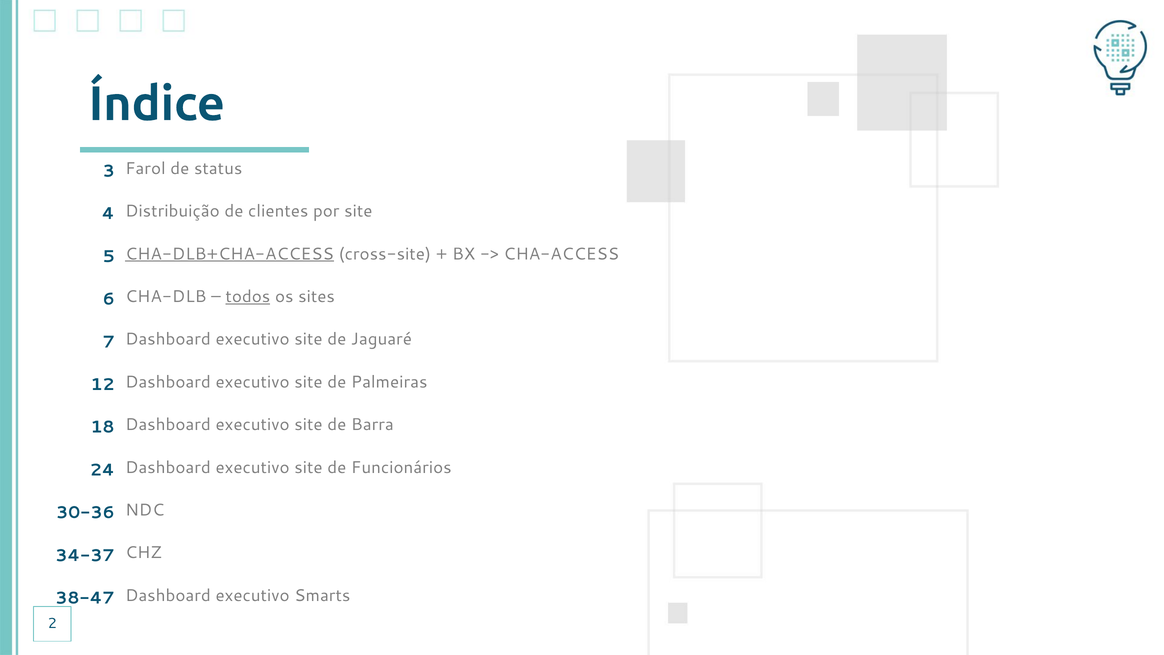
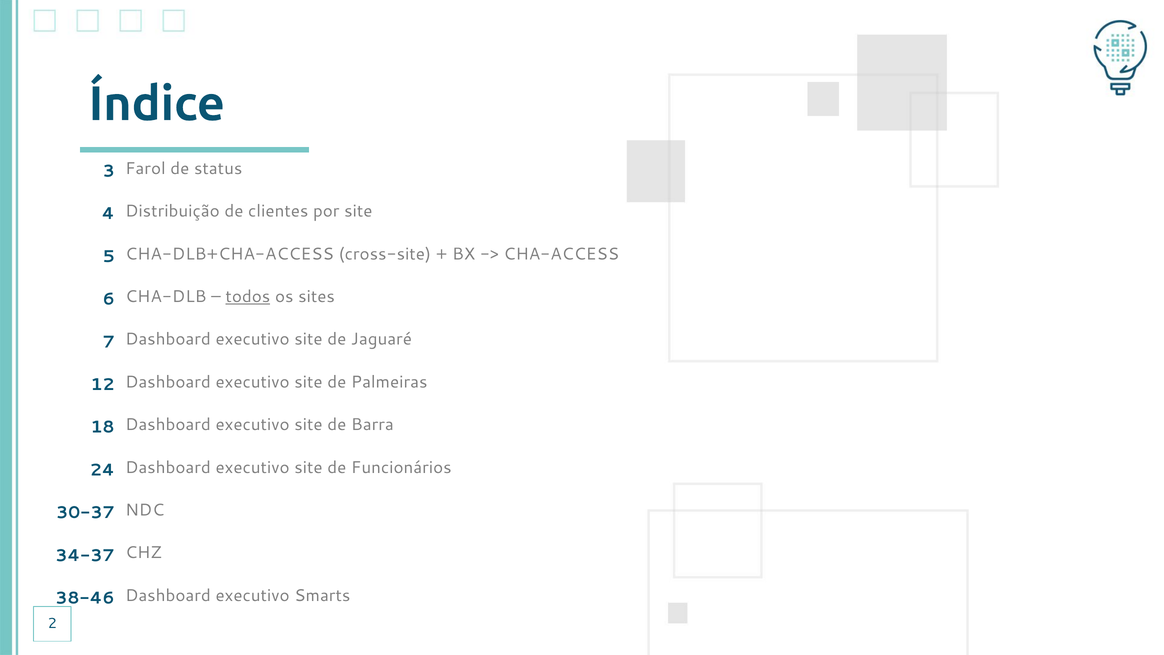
CHA-DLB+CHA-ACCESS underline: present -> none
30-36: 30-36 -> 30-37
38-47: 38-47 -> 38-46
